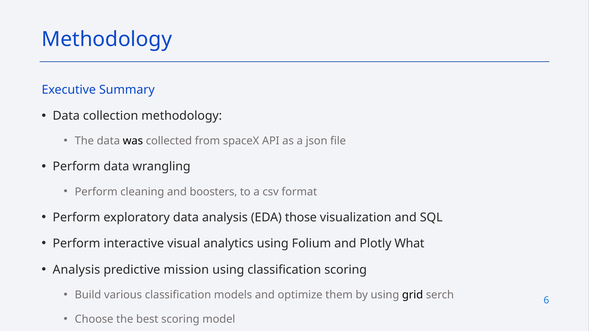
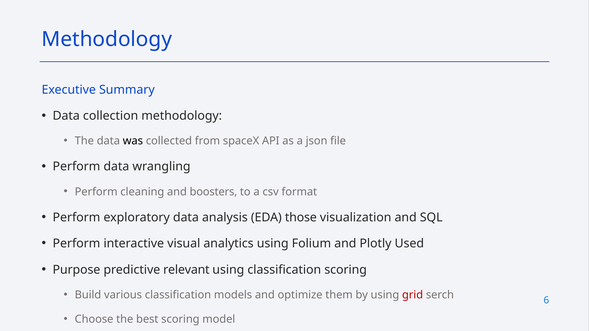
What: What -> Used
Analysis at (76, 270): Analysis -> Purpose
mission: mission -> relevant
grid colour: black -> red
